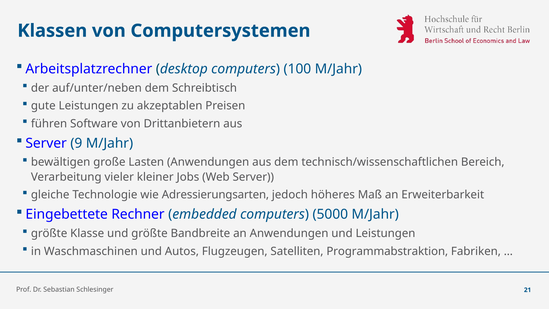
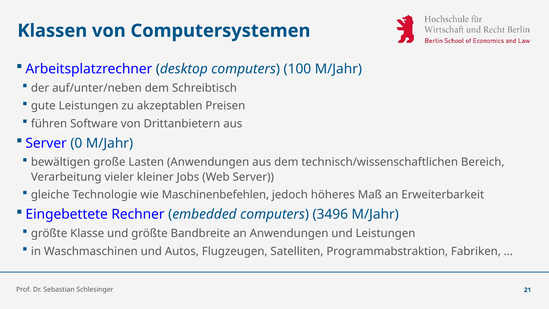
9: 9 -> 0
Adressierungsarten: Adressierungsarten -> Maschinenbefehlen
5000: 5000 -> 3496
